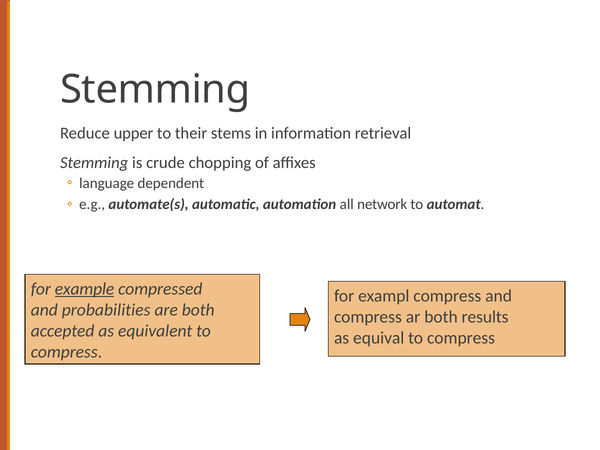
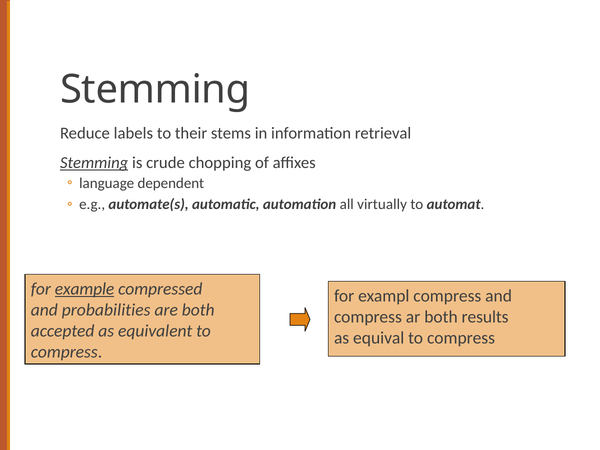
upper: upper -> labels
Stemming at (94, 163) underline: none -> present
network: network -> virtually
